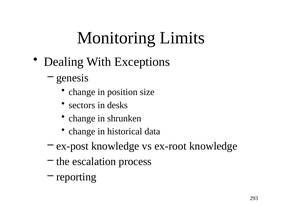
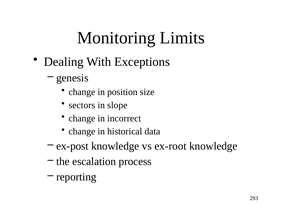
desks: desks -> slope
shrunken: shrunken -> incorrect
